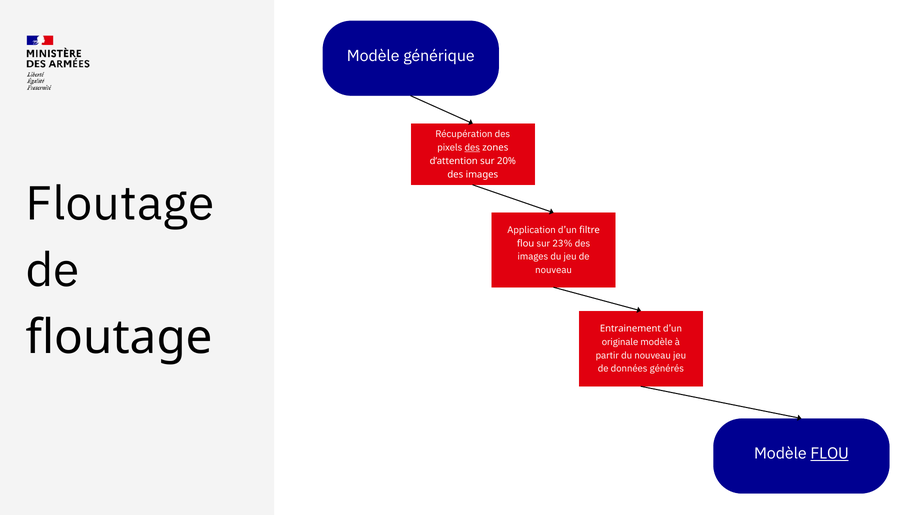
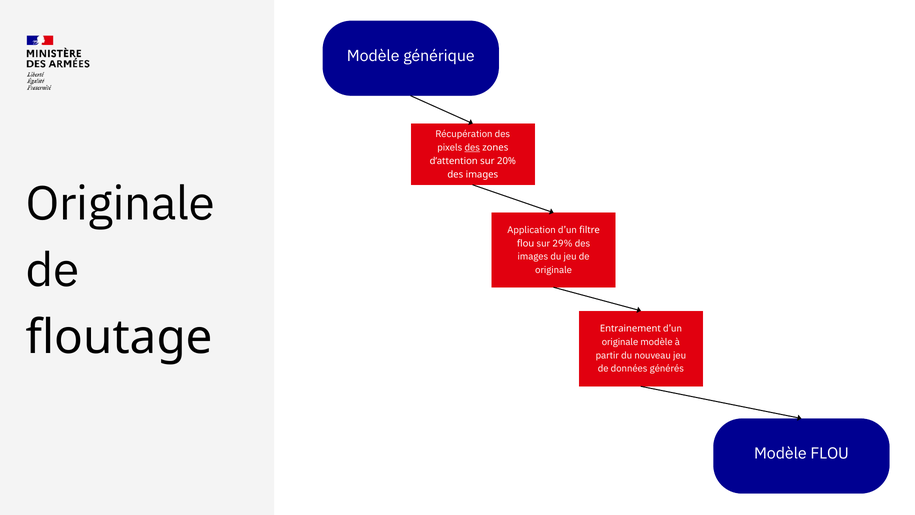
Floutage at (120, 204): Floutage -> Originale
23%: 23% -> 29%
nouveau at (554, 270): nouveau -> originale
FLOU at (830, 453) underline: present -> none
